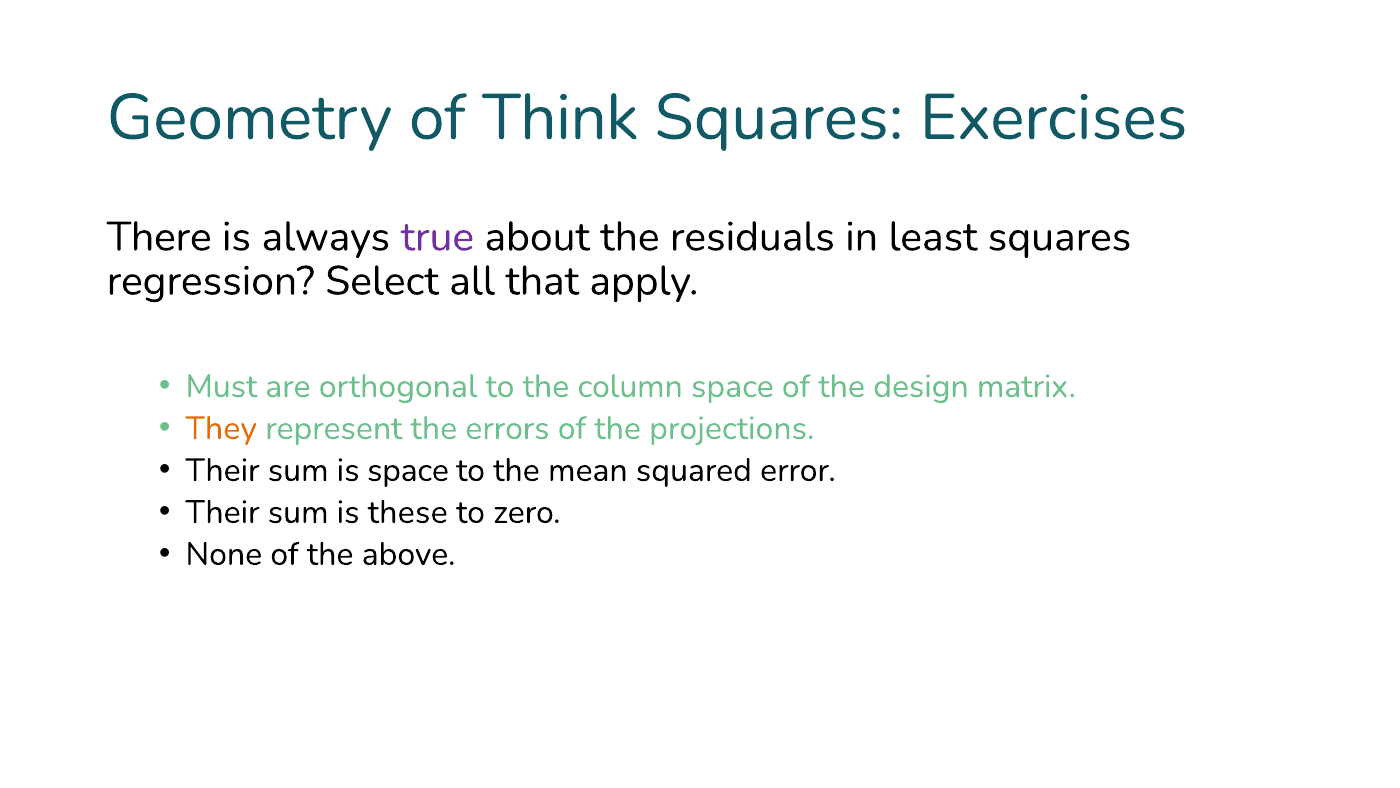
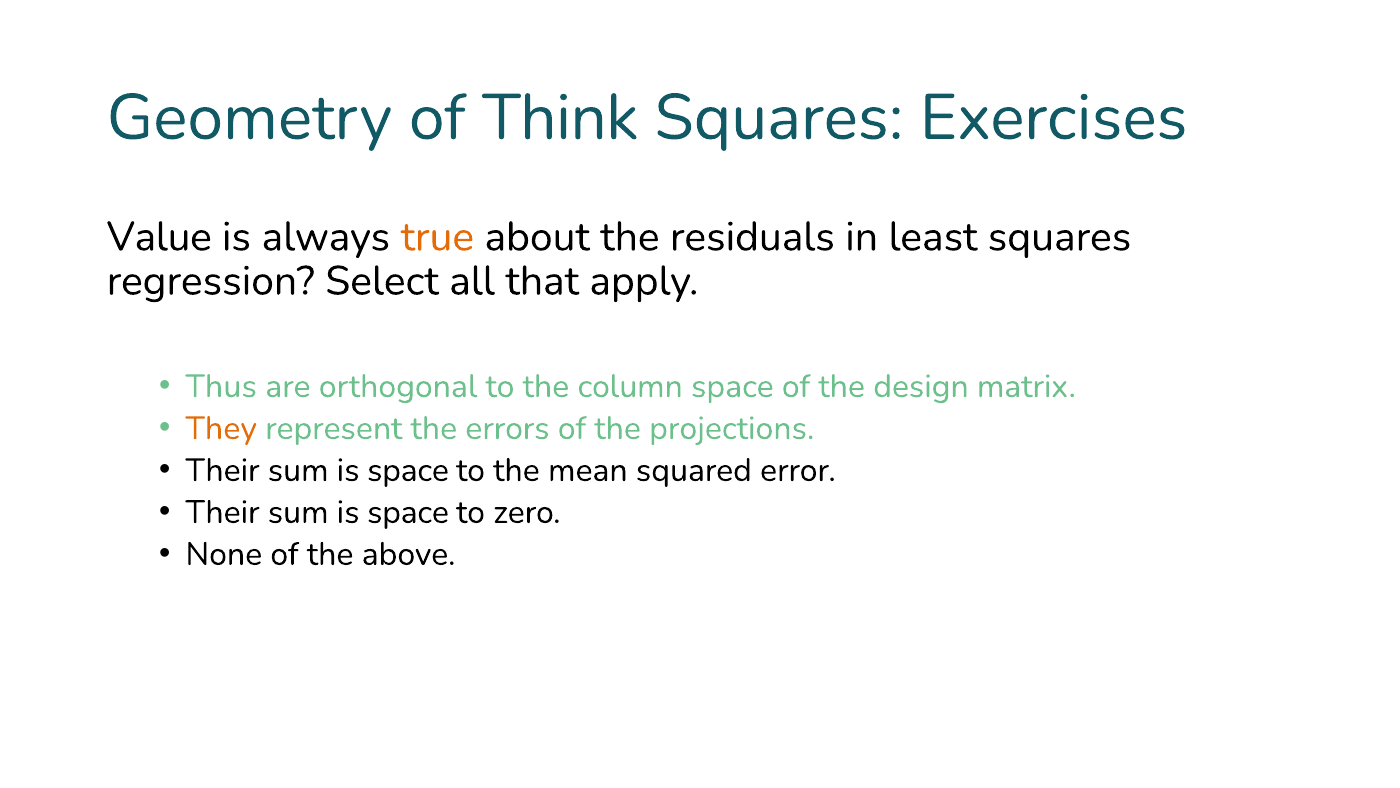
There: There -> Value
true colour: purple -> orange
Must: Must -> Thus
these at (408, 512): these -> space
